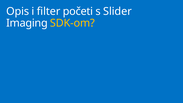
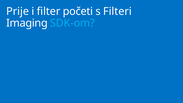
Opis: Opis -> Prije
Slider: Slider -> Filteri
SDK-om colour: yellow -> light blue
